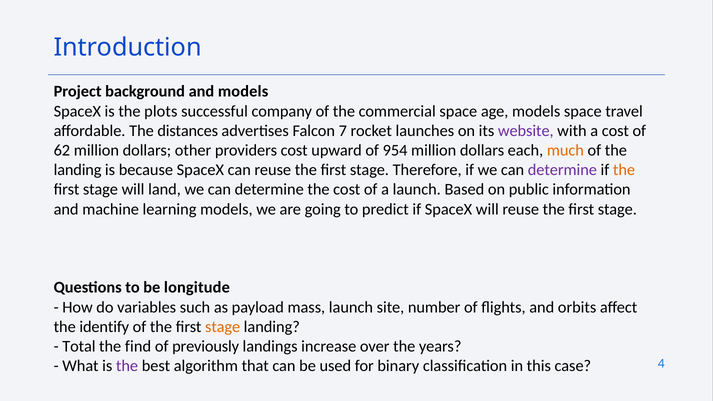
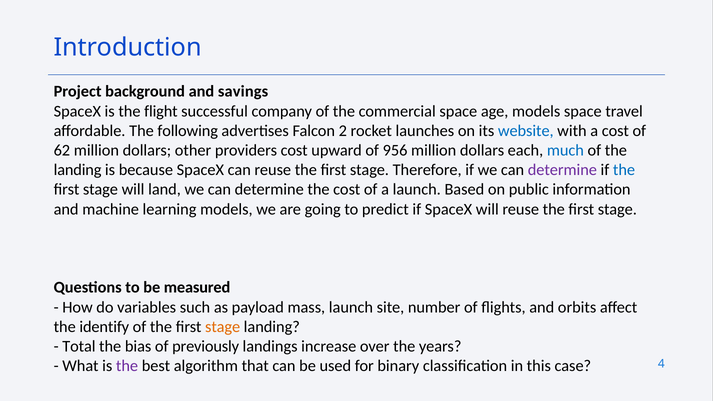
and models: models -> savings
plots: plots -> flight
distances: distances -> following
7: 7 -> 2
website colour: purple -> blue
954: 954 -> 956
much colour: orange -> blue
the at (624, 170) colour: orange -> blue
longitude: longitude -> measured
find: find -> bias
